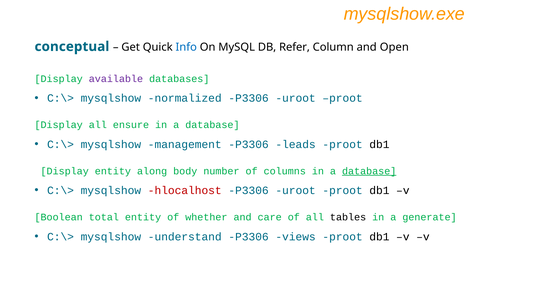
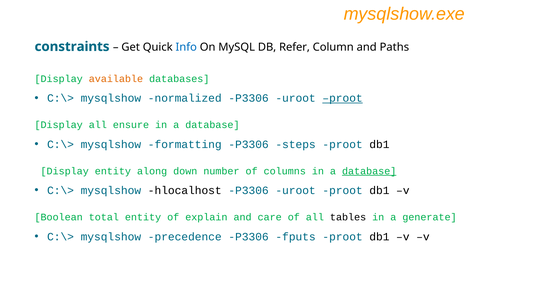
conceptual: conceptual -> constraints
Open: Open -> Paths
available colour: purple -> orange
proot at (343, 98) underline: none -> present
management: management -> formatting
leads: leads -> steps
body: body -> down
hlocalhost colour: red -> black
whether: whether -> explain
understand: understand -> precedence
views: views -> fputs
